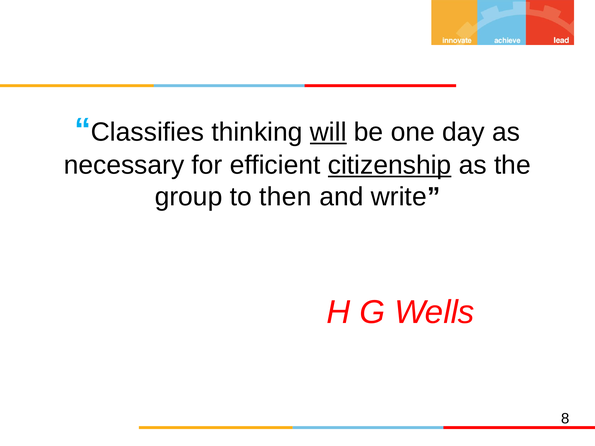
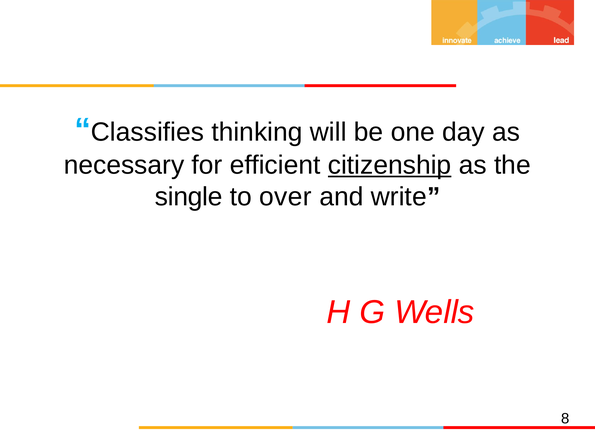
will underline: present -> none
group: group -> single
then: then -> over
